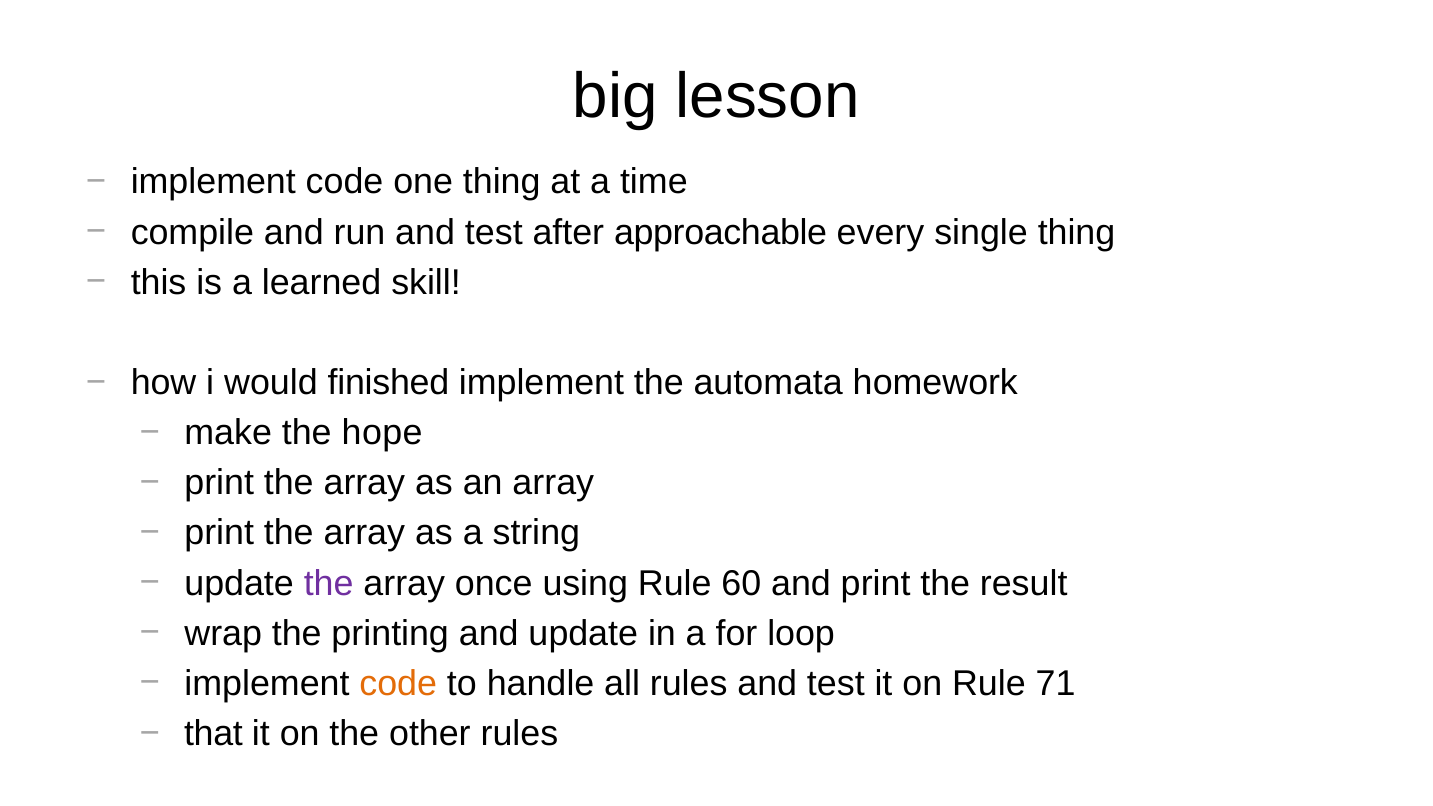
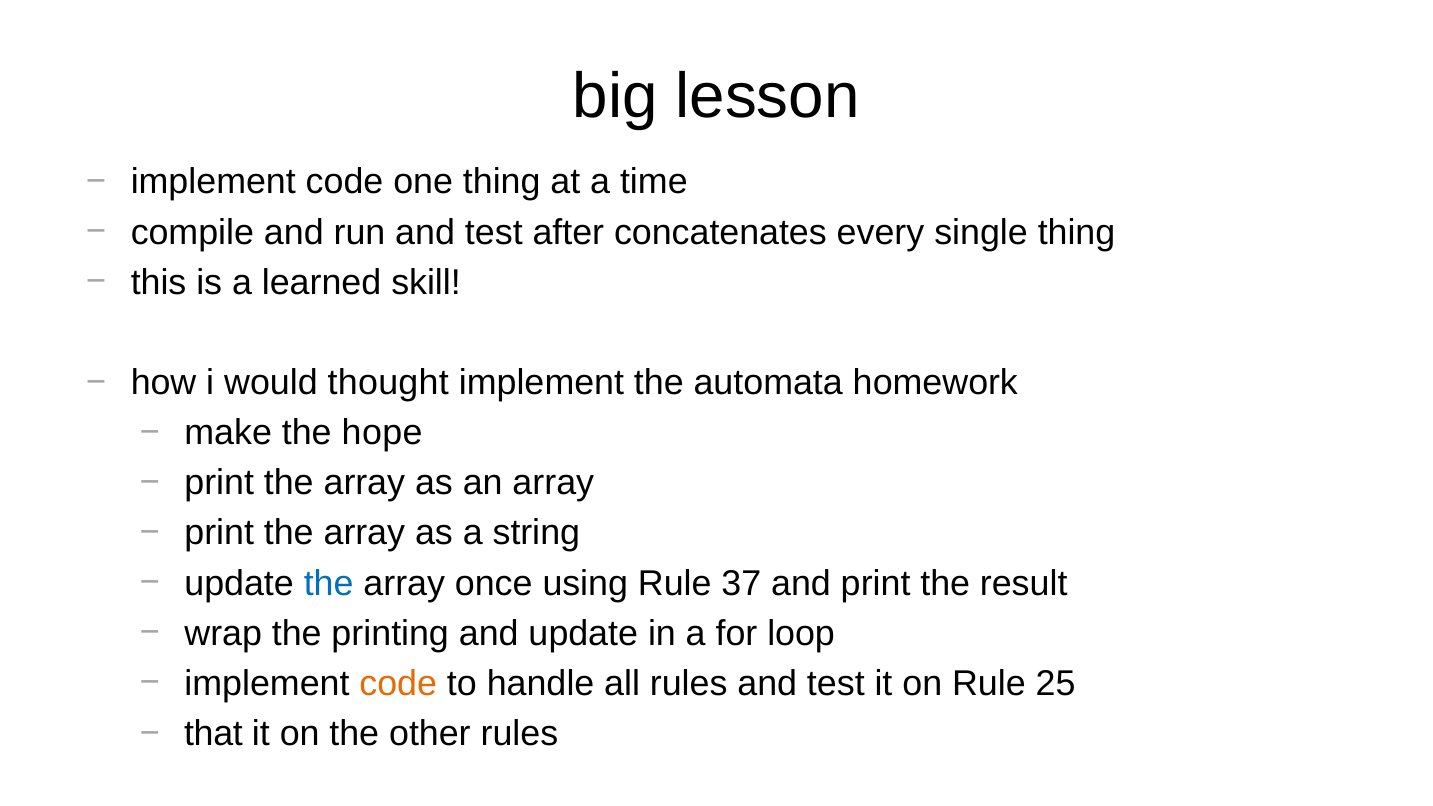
approachable: approachable -> concatenates
finished: finished -> thought
the at (329, 583) colour: purple -> blue
60: 60 -> 37
71: 71 -> 25
